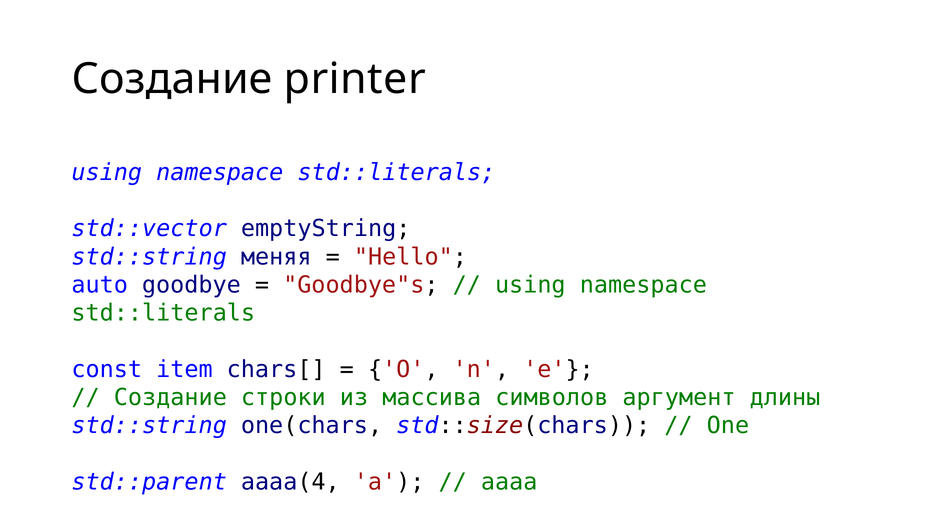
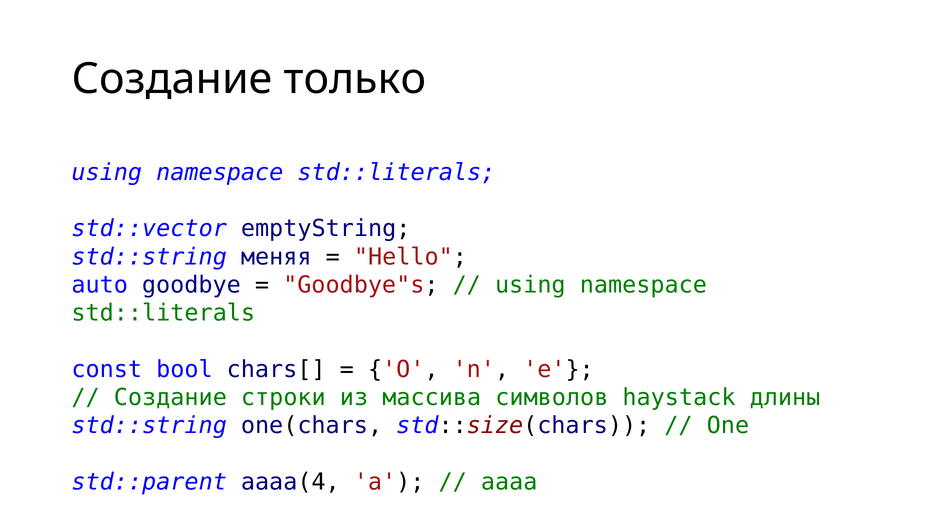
printer: printer -> только
item: item -> bool
аргумент: аргумент -> haystack
